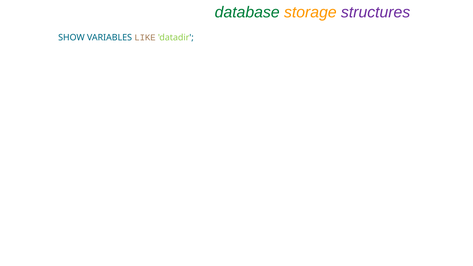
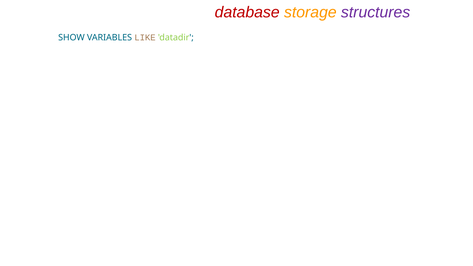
database colour: green -> red
